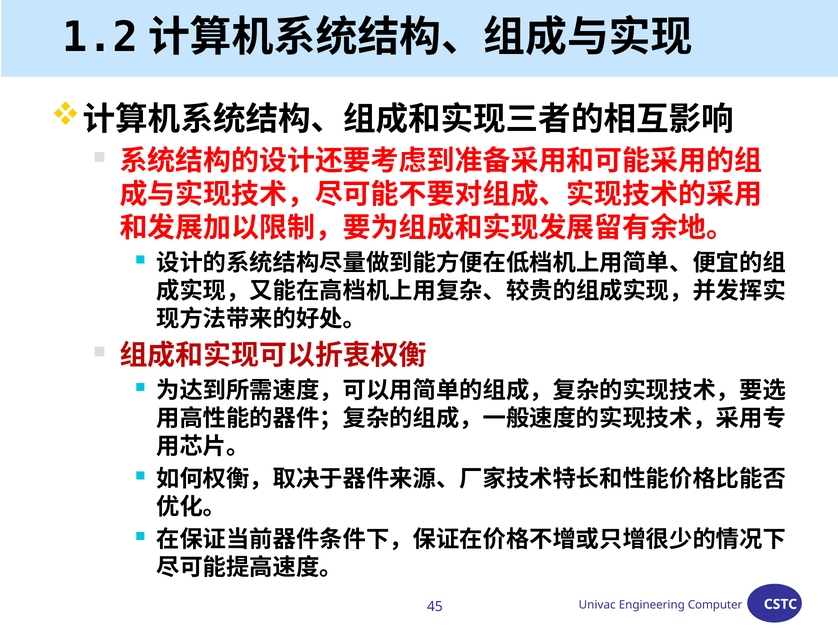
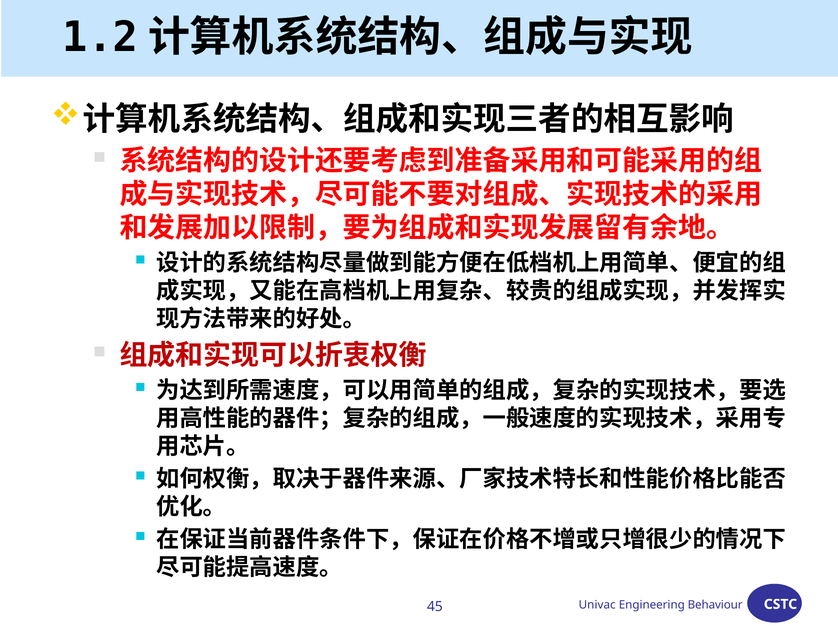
Computer: Computer -> Behaviour
